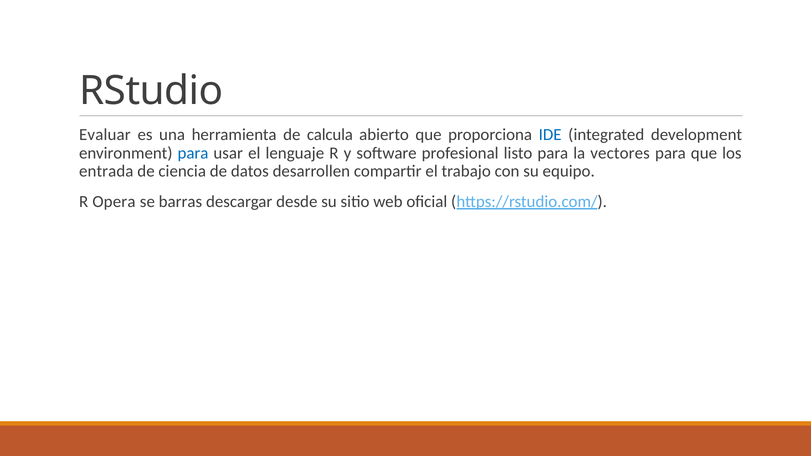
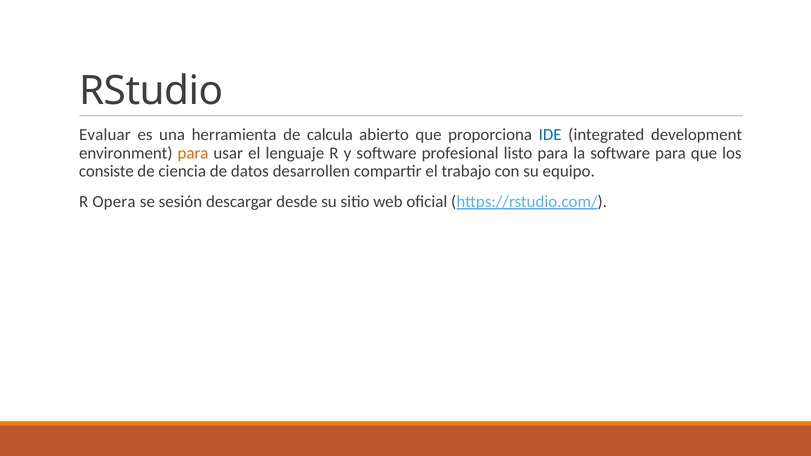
para at (193, 153) colour: blue -> orange
la vectores: vectores -> software
entrada: entrada -> consiste
barras: barras -> sesión
